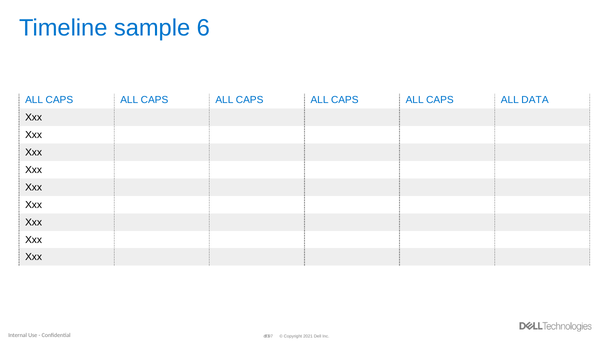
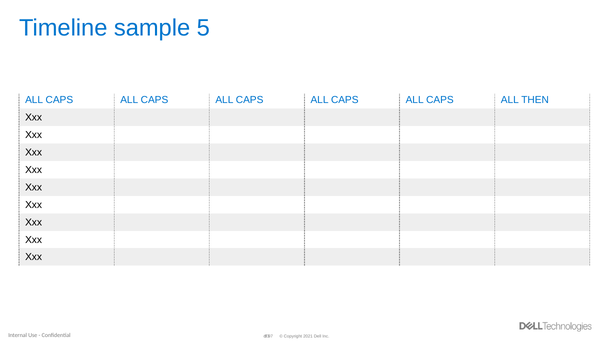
6: 6 -> 5
DATA: DATA -> THEN
